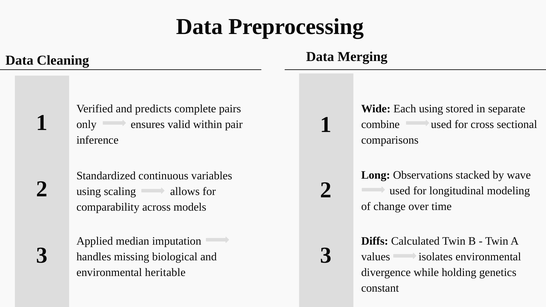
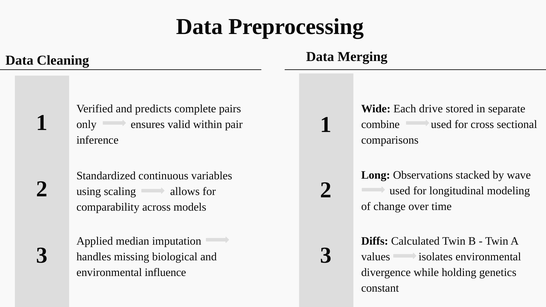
Each using: using -> drive
heritable: heritable -> influence
